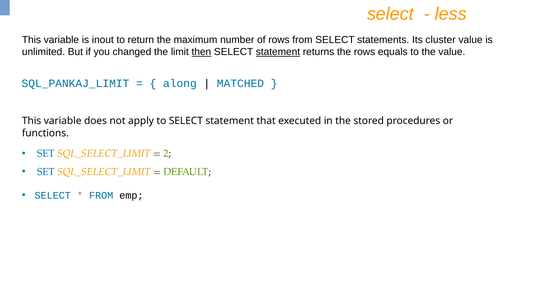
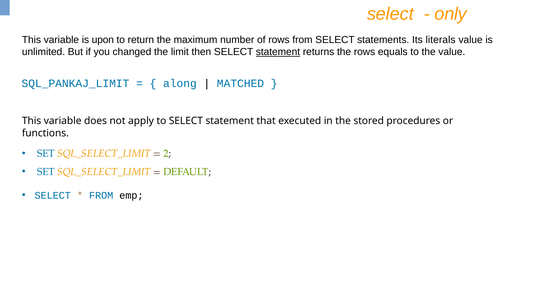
less: less -> only
inout: inout -> upon
cluster: cluster -> literals
then underline: present -> none
